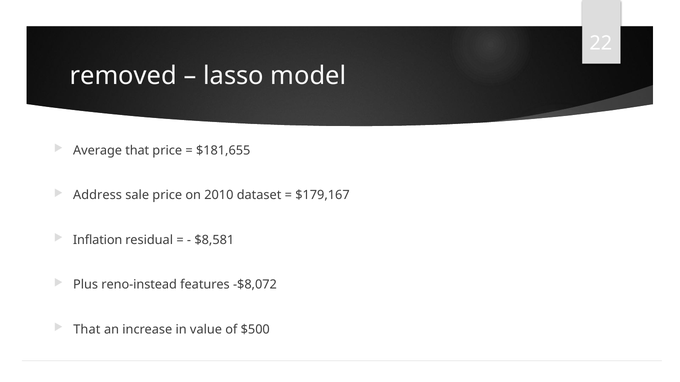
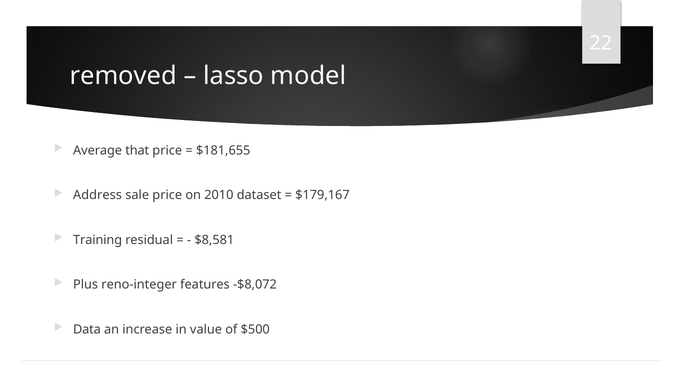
Inflation: Inflation -> Training
reno-instead: reno-instead -> reno-integer
That at (87, 330): That -> Data
